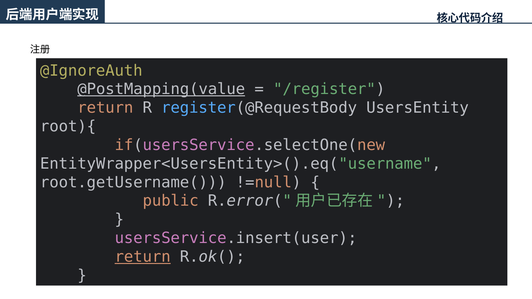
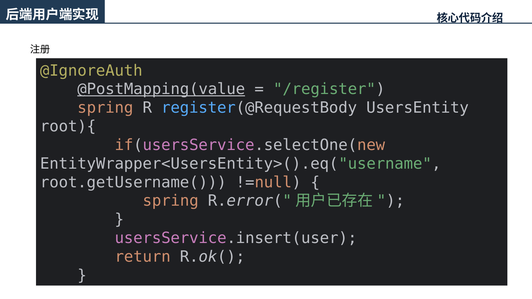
return at (105, 108): return -> spring
public at (171, 201): public -> spring
return at (143, 257) underline: present -> none
